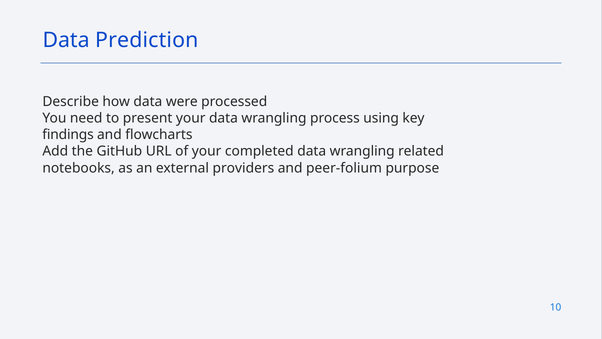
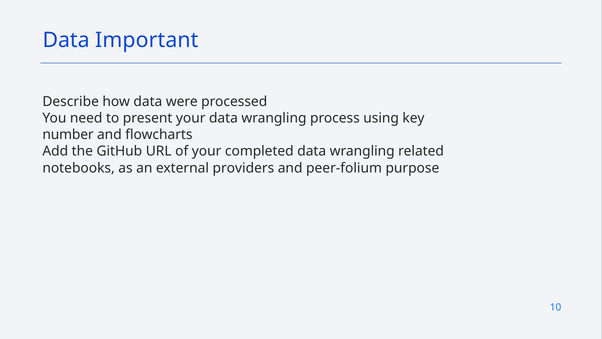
Prediction: Prediction -> Important
findings: findings -> number
